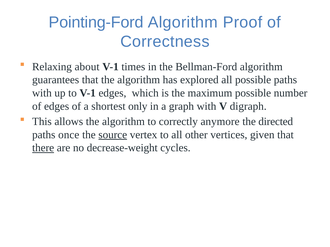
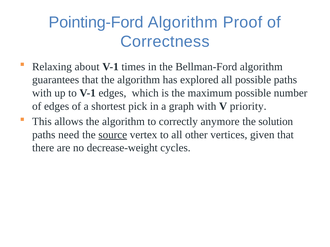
only: only -> pick
digraph: digraph -> priority
directed: directed -> solution
once: once -> need
there underline: present -> none
